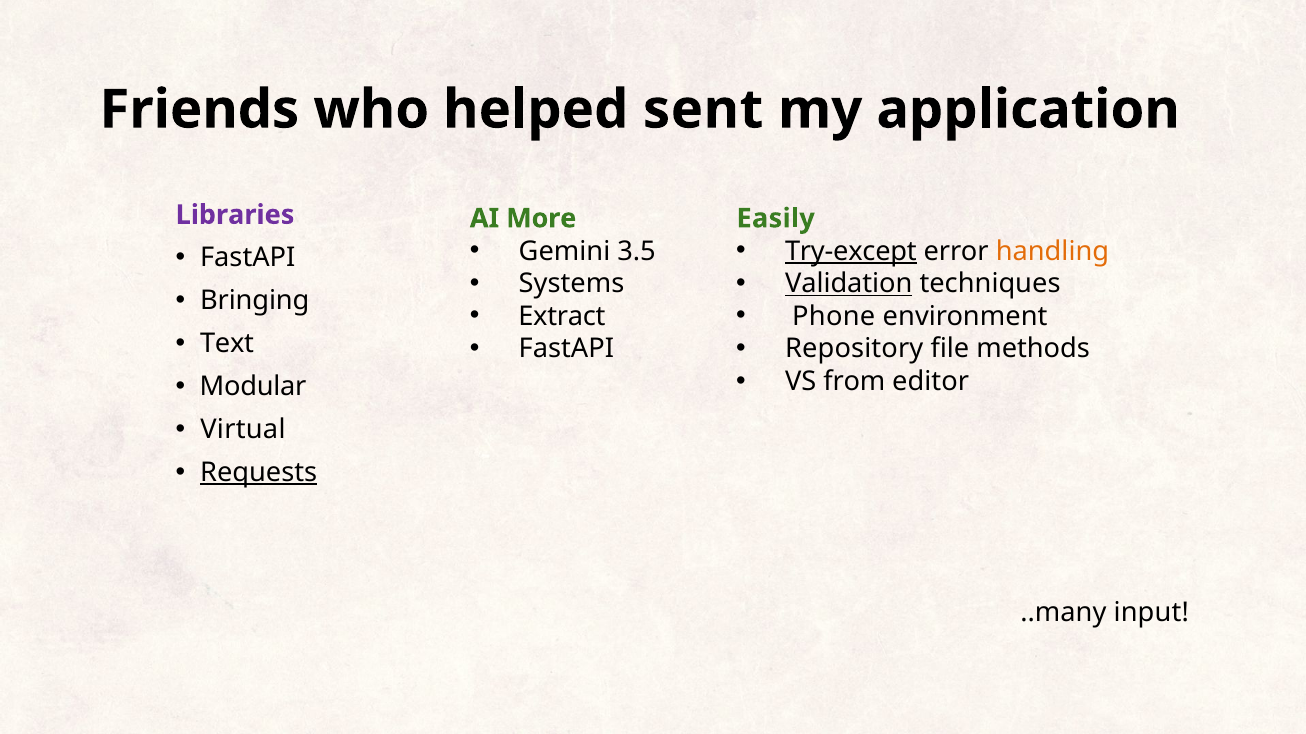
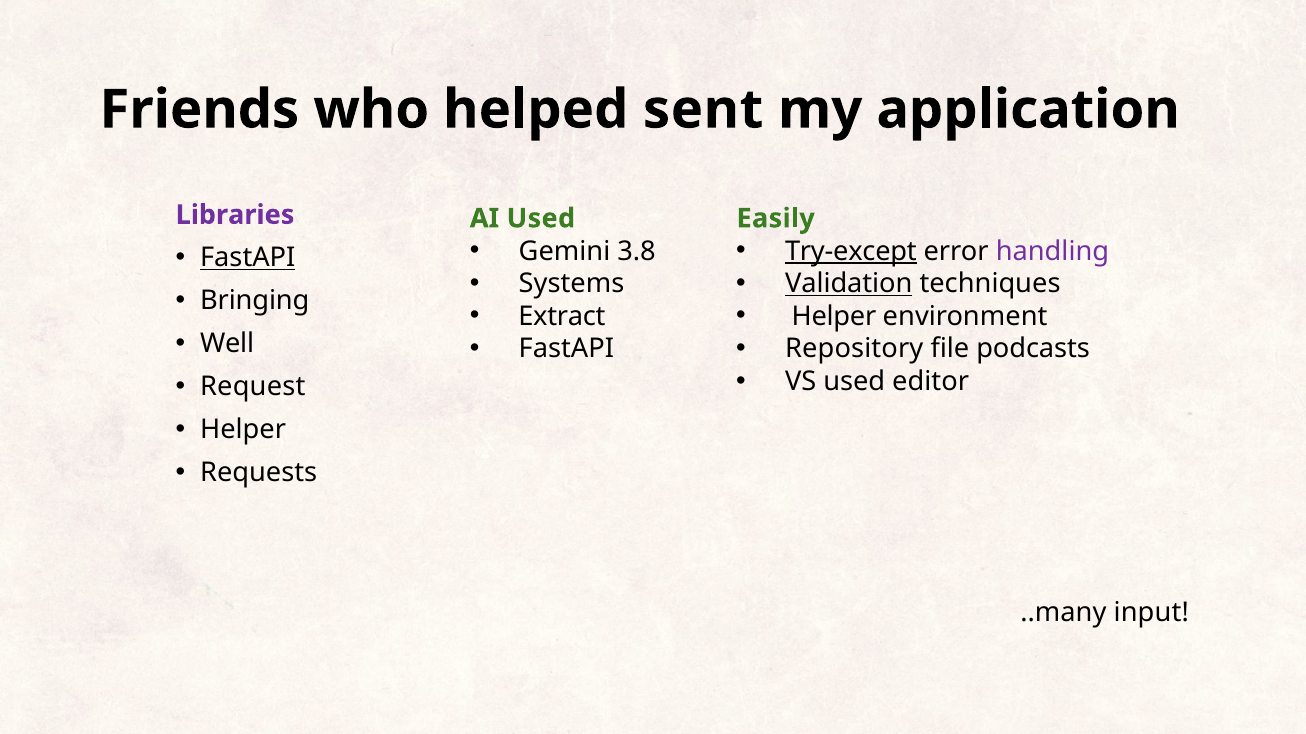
AI More: More -> Used
3.5: 3.5 -> 3.8
handling colour: orange -> purple
FastAPI at (248, 258) underline: none -> present
Phone at (834, 317): Phone -> Helper
Text: Text -> Well
methods: methods -> podcasts
VS from: from -> used
Modular: Modular -> Request
Virtual at (243, 430): Virtual -> Helper
Requests underline: present -> none
